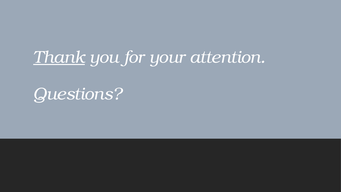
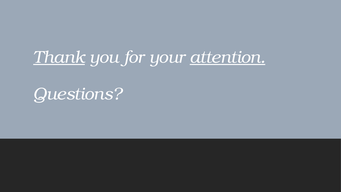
attention underline: none -> present
